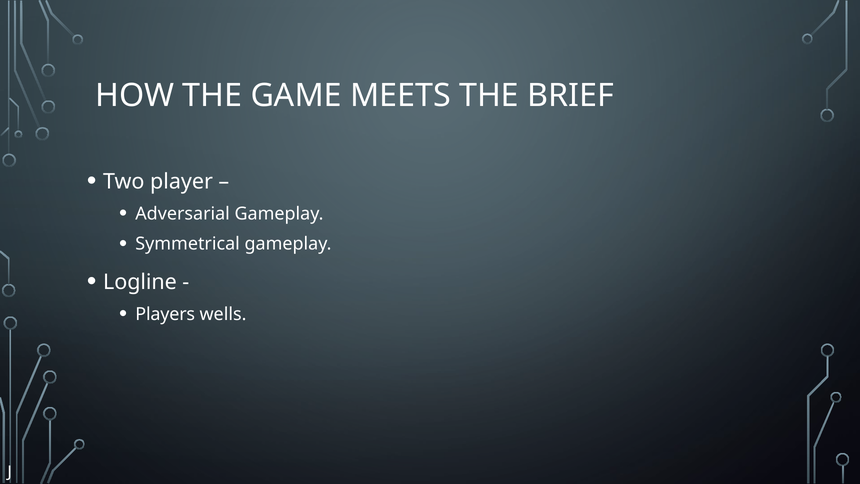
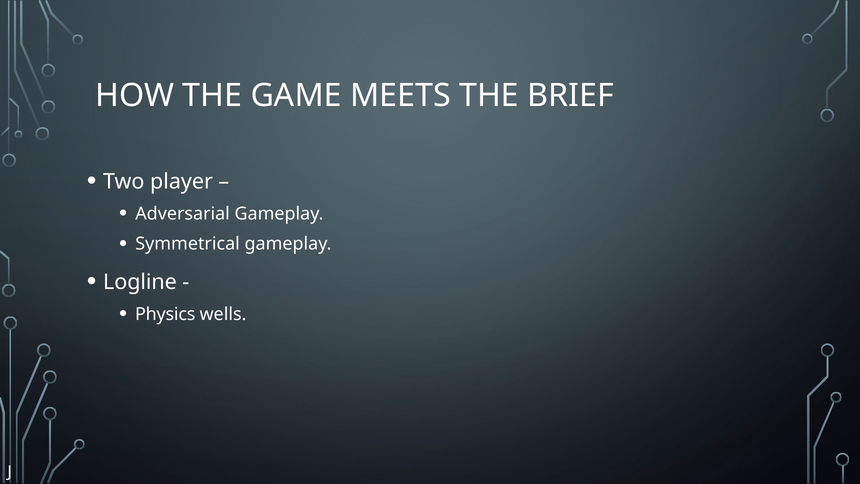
Players: Players -> Physics
